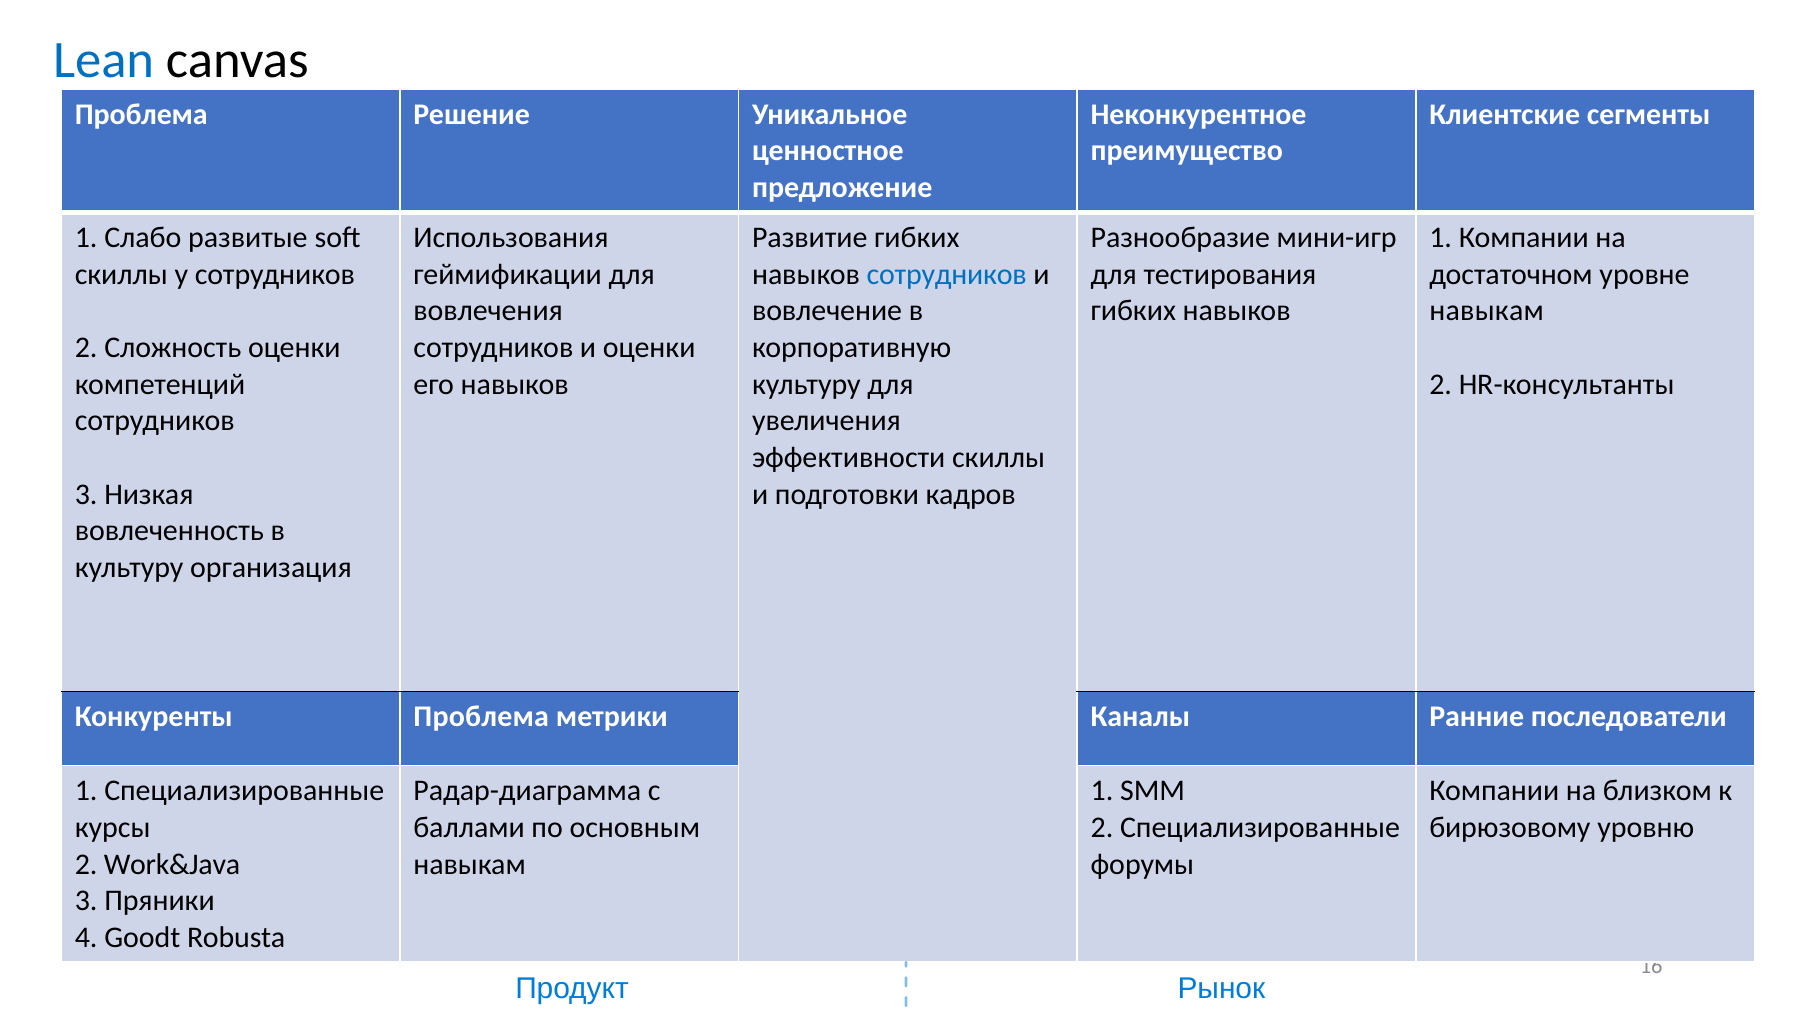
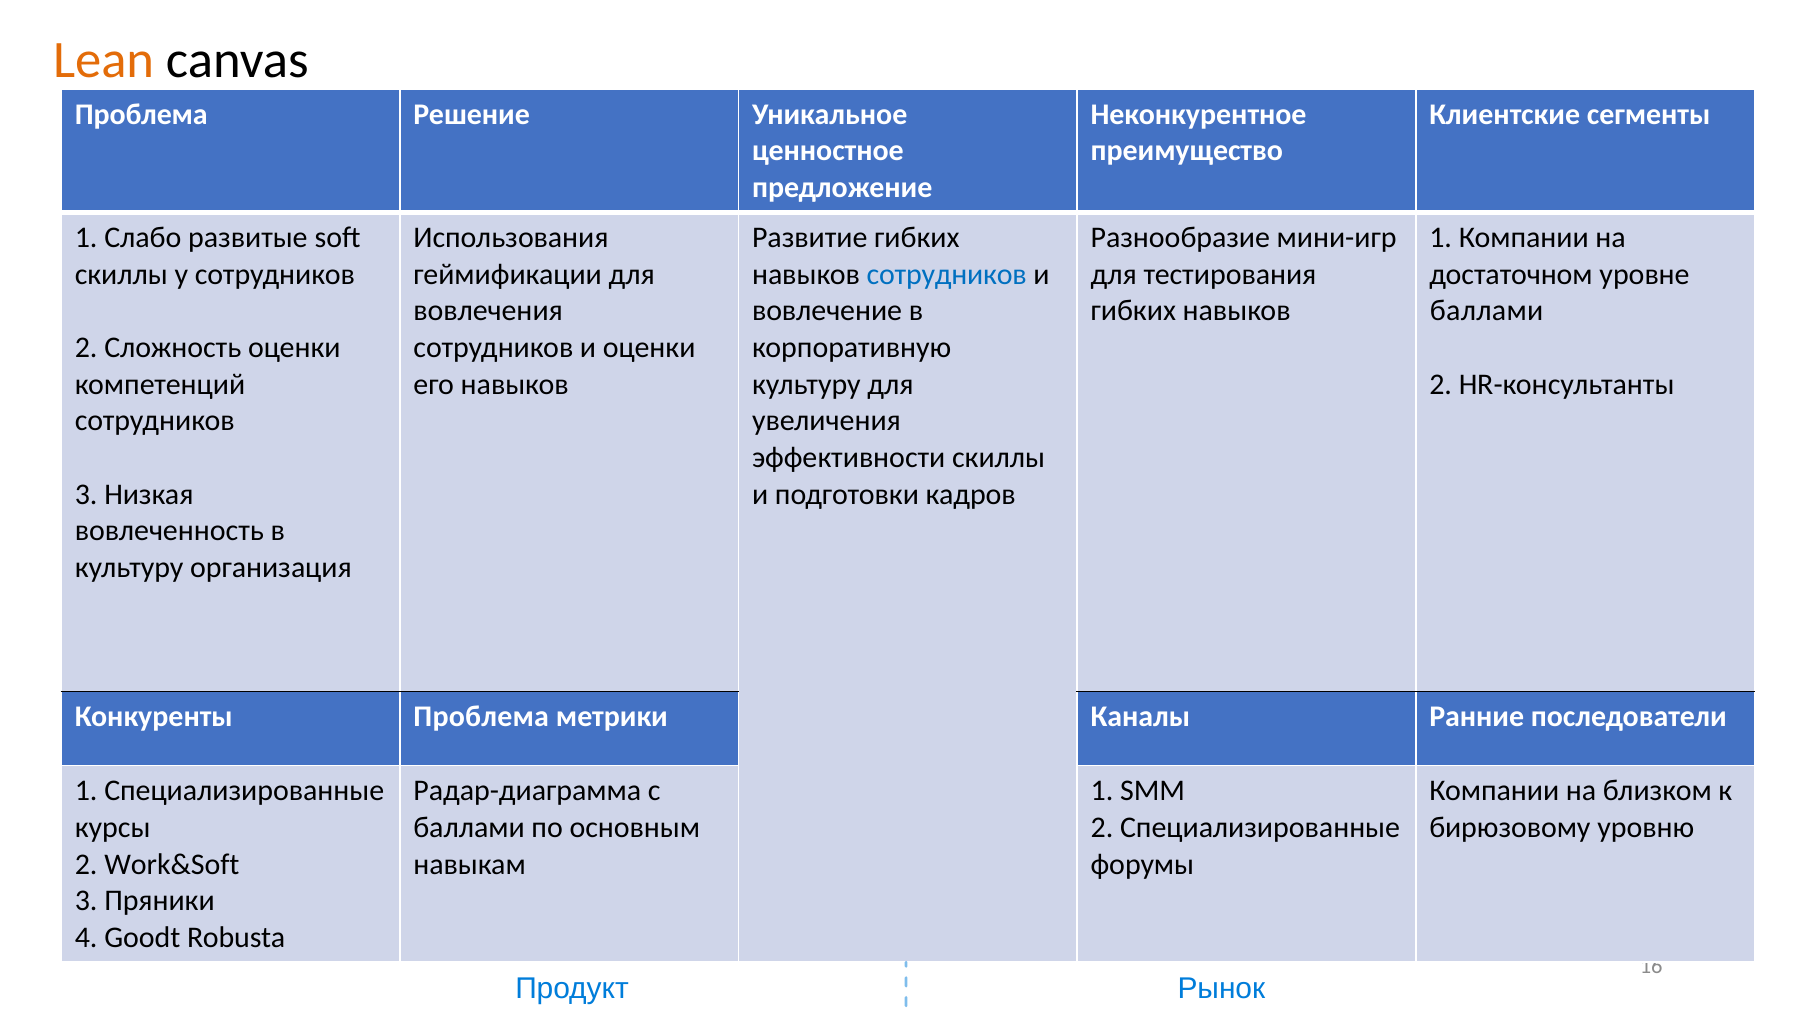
Lean colour: blue -> orange
навыкам at (1487, 311): навыкам -> баллами
Work&Java: Work&Java -> Work&Soft
